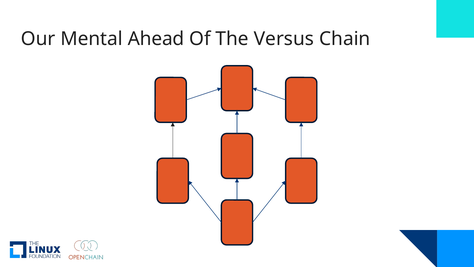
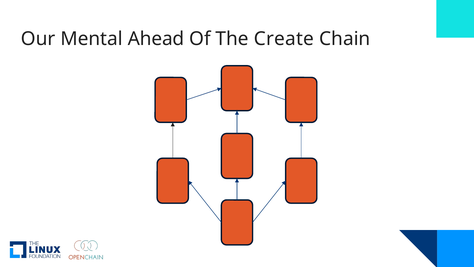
Versus: Versus -> Create
